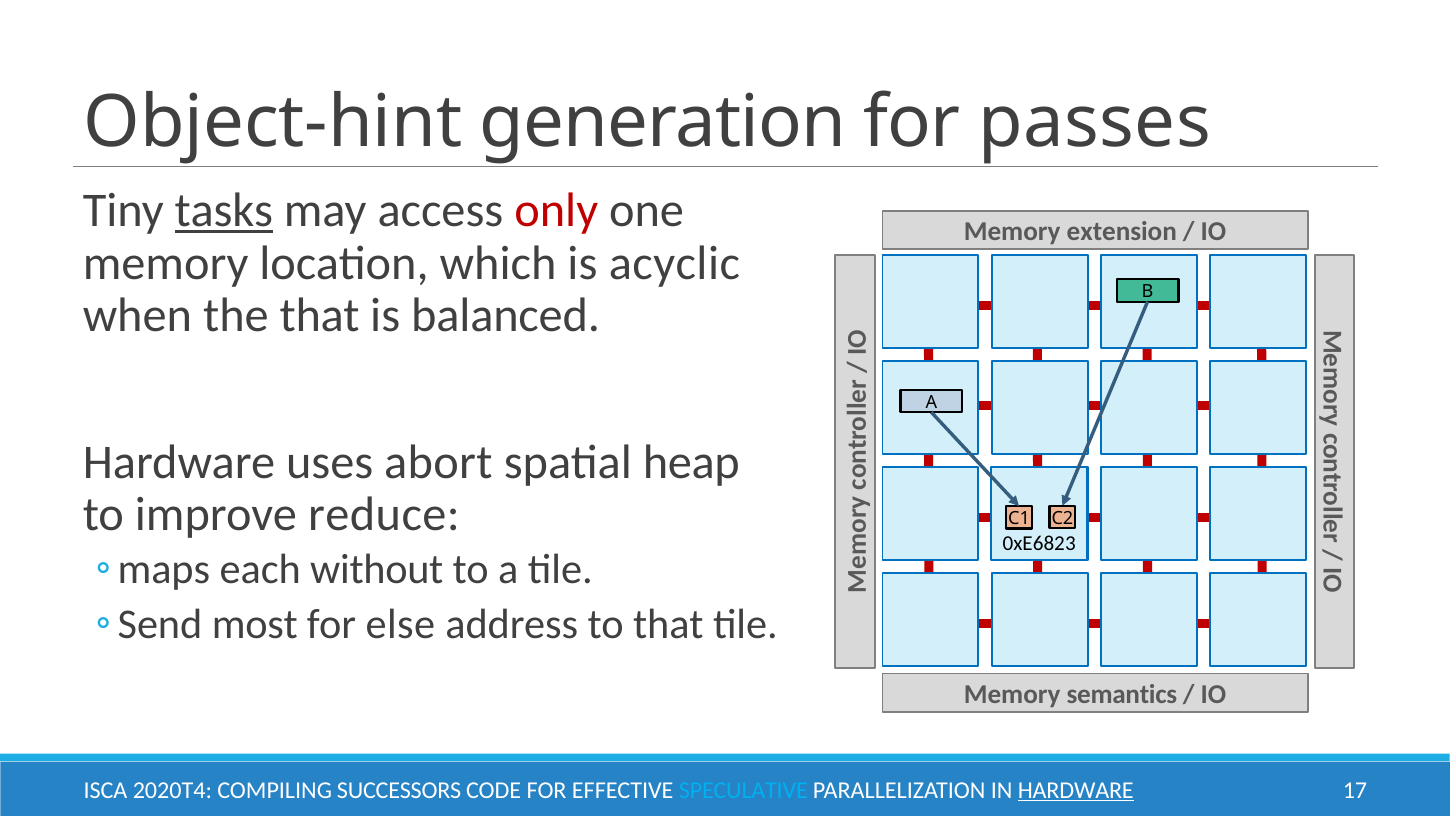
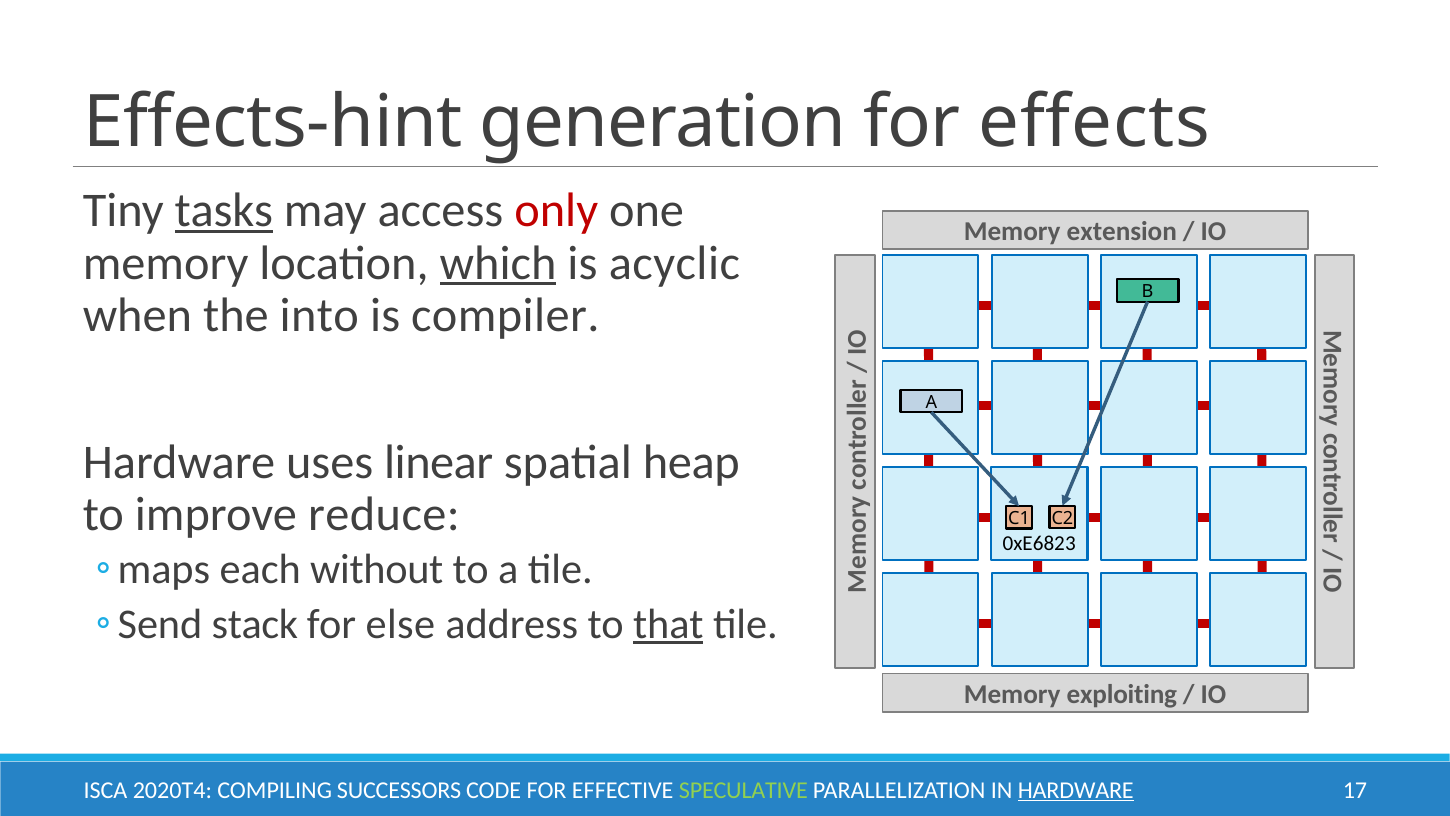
Object-hint: Object-hint -> Effects-hint
passes: passes -> effects
which underline: none -> present
the that: that -> into
balanced: balanced -> compiler
abort: abort -> linear
most: most -> stack
that at (668, 624) underline: none -> present
semantics: semantics -> exploiting
SPECULATIVE colour: light blue -> light green
